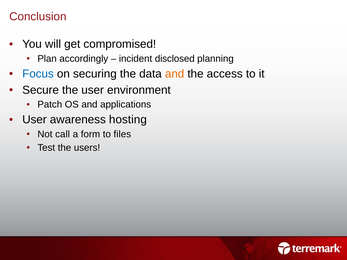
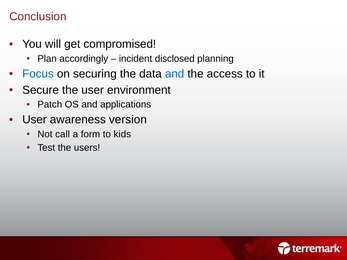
and at (175, 74) colour: orange -> blue
hosting: hosting -> version
files: files -> kids
